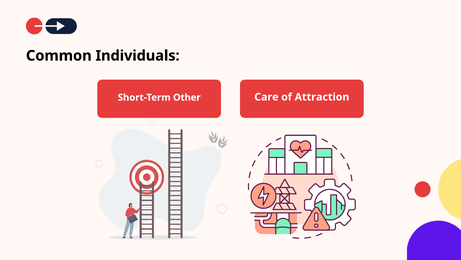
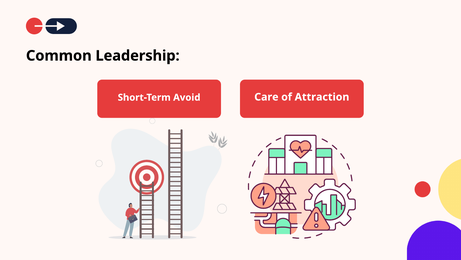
Individuals: Individuals -> Leadership
Other: Other -> Avoid
